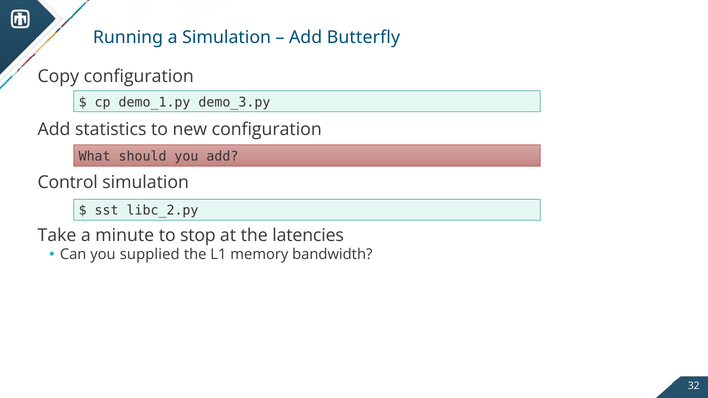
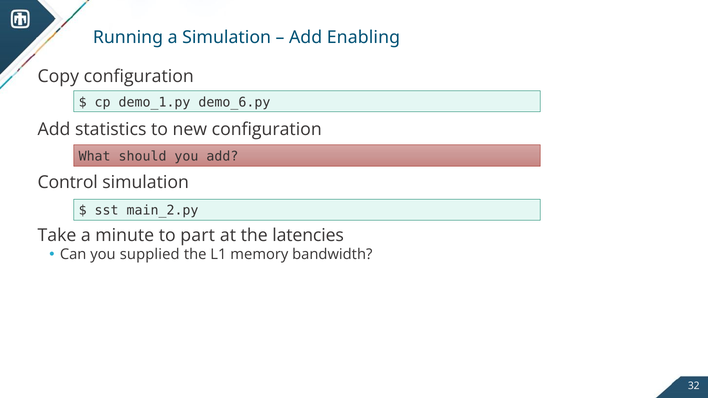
Butterfly: Butterfly -> Enabling
demo_3.py: demo_3.py -> demo_6.py
libc_2.py: libc_2.py -> main_2.py
stop: stop -> part
